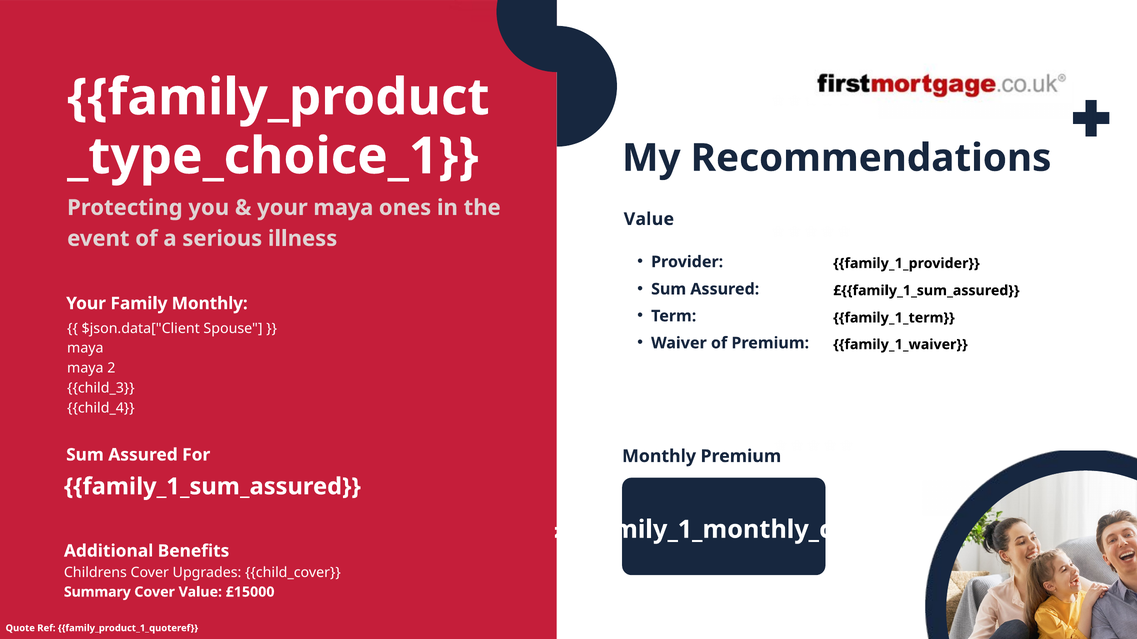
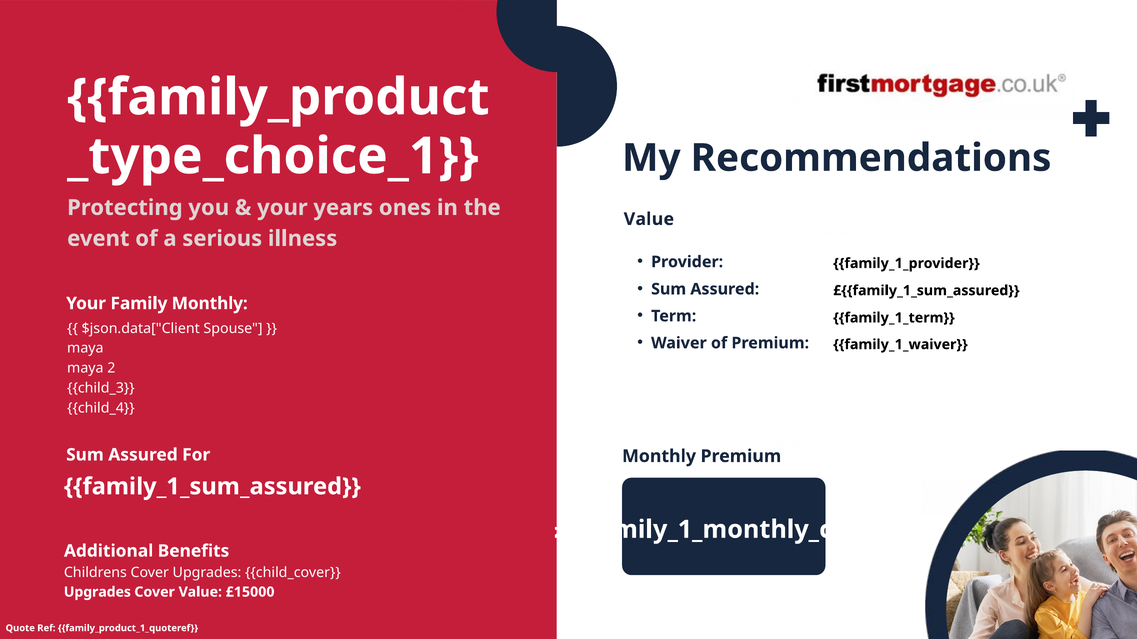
your maya: maya -> years
Summary at (97, 592): Summary -> Upgrades
